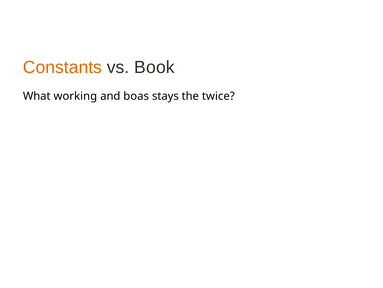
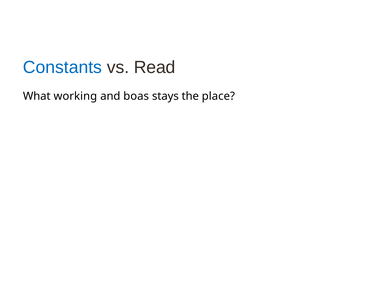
Constants colour: orange -> blue
Book: Book -> Read
twice: twice -> place
